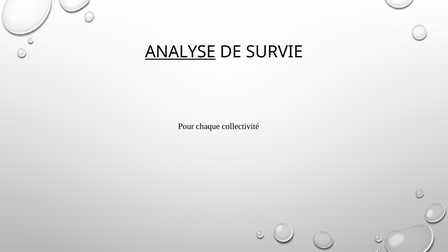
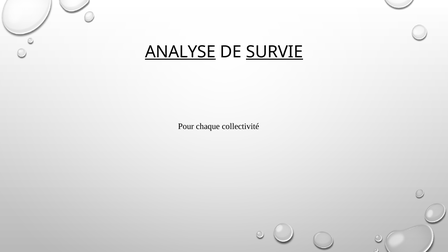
SURVIE underline: none -> present
